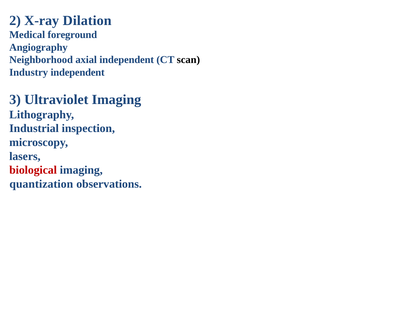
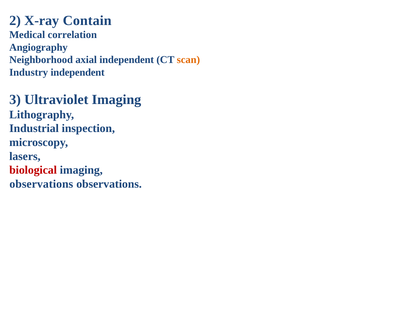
Dilation: Dilation -> Contain
foreground: foreground -> correlation
scan colour: black -> orange
quantization at (41, 184): quantization -> observations
